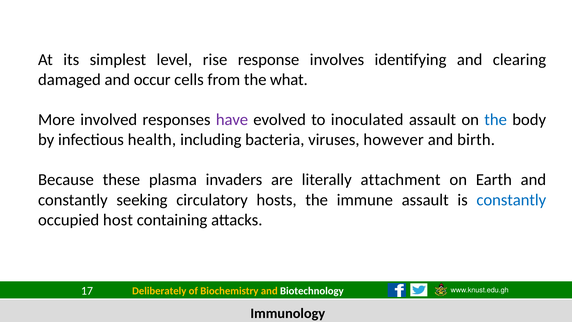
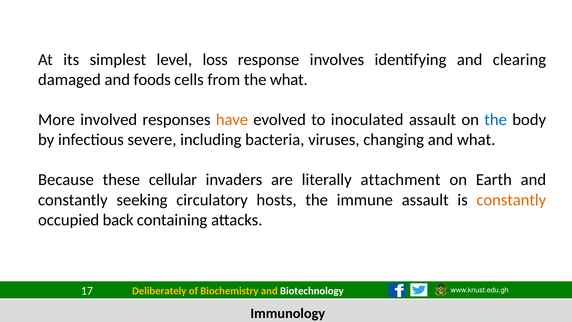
rise: rise -> loss
occur: occur -> foods
have colour: purple -> orange
health: health -> severe
however: however -> changing
and birth: birth -> what
plasma: plasma -> cellular
constantly at (511, 200) colour: blue -> orange
host: host -> back
